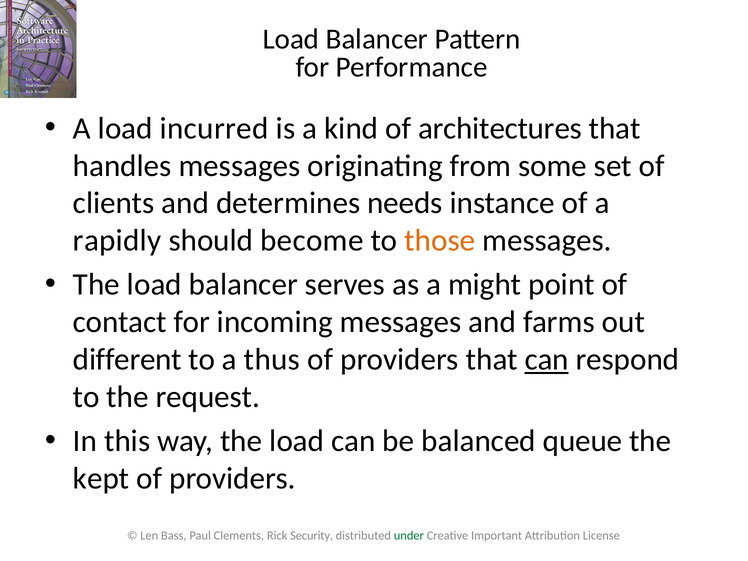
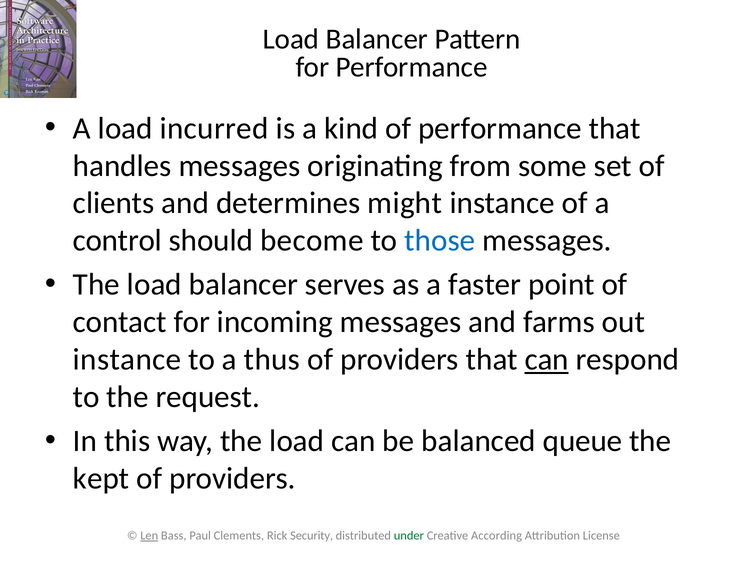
of architectures: architectures -> performance
needs: needs -> might
rapidly: rapidly -> control
those colour: orange -> blue
might: might -> faster
different at (127, 359): different -> instance
Len underline: none -> present
Important: Important -> According
